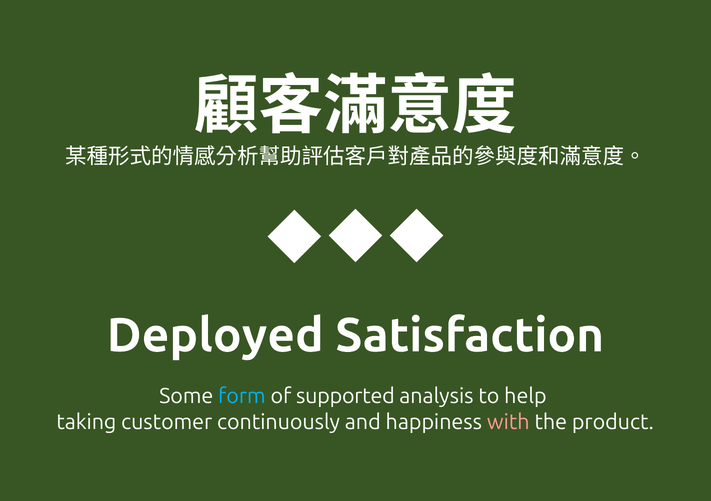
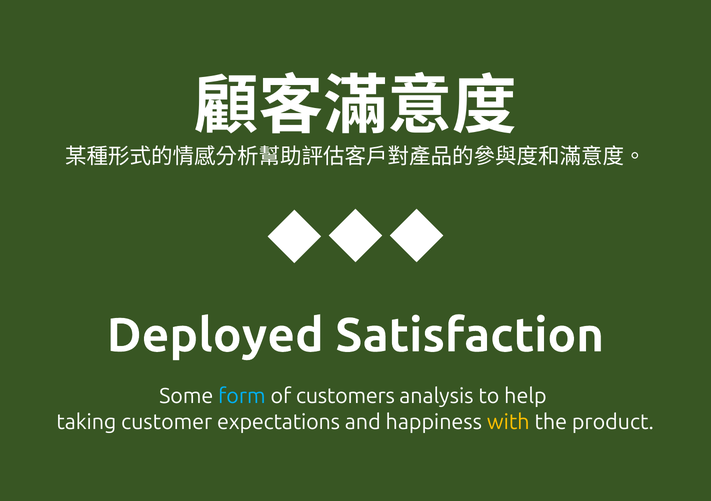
supported: supported -> customers
continuously: continuously -> expectations
with colour: pink -> yellow
